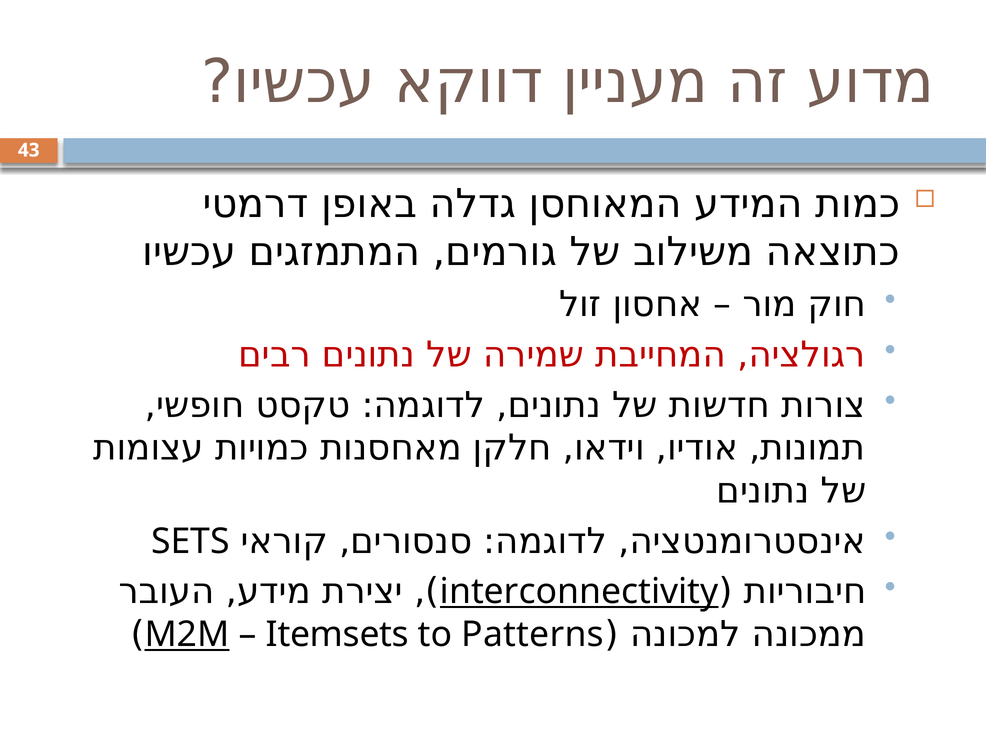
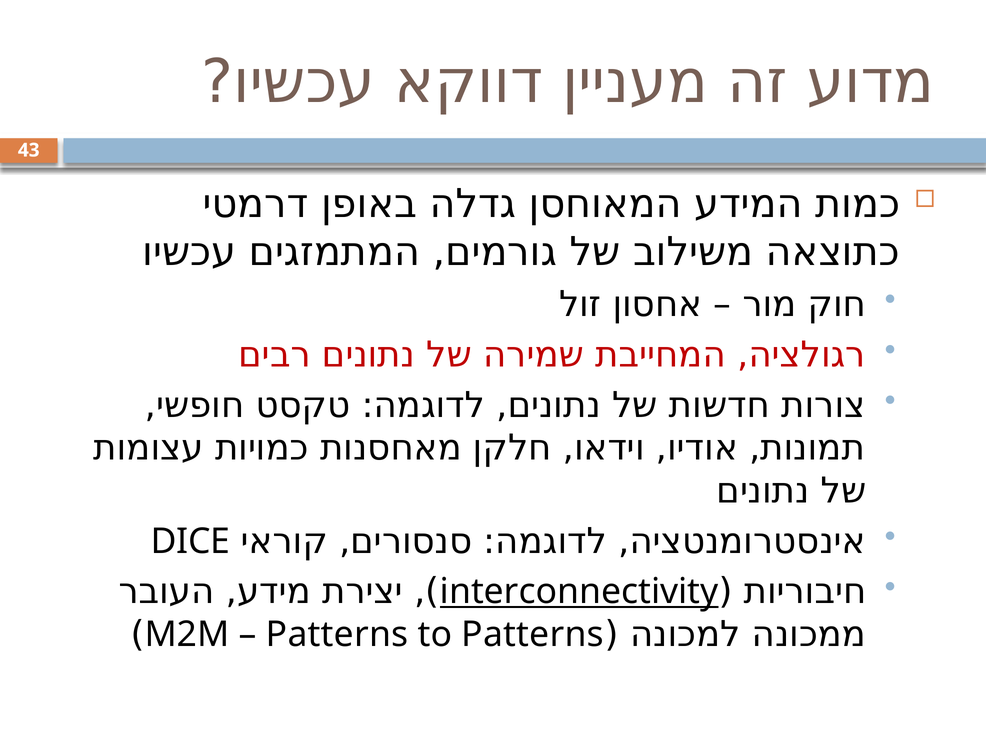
SETS: SETS -> DICE
M2M underline: present -> none
Itemsets at (337, 634): Itemsets -> Patterns
